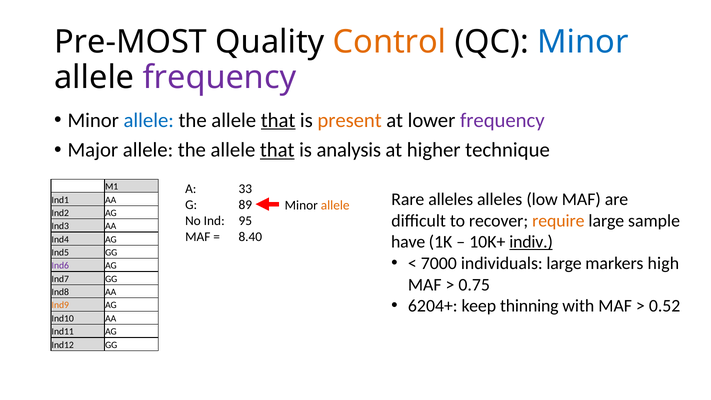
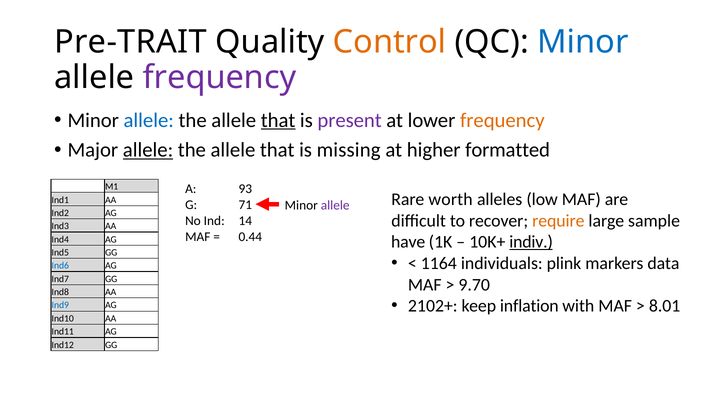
Pre-MOST: Pre-MOST -> Pre-TRAIT
present colour: orange -> purple
frequency at (502, 120) colour: purple -> orange
allele at (148, 150) underline: none -> present
that at (277, 150) underline: present -> none
analysis: analysis -> missing
technique: technique -> formatted
33: 33 -> 93
89: 89 -> 71
allele at (335, 205) colour: orange -> purple
Rare alleles: alleles -> worth
95: 95 -> 14
8.40: 8.40 -> 0.44
7000: 7000 -> 1164
individuals large: large -> plink
high: high -> data
Ind6 colour: purple -> blue
0.75: 0.75 -> 9.70
6204+: 6204+ -> 2102+
thinning: thinning -> inflation
0.52: 0.52 -> 8.01
Ind9 colour: orange -> blue
